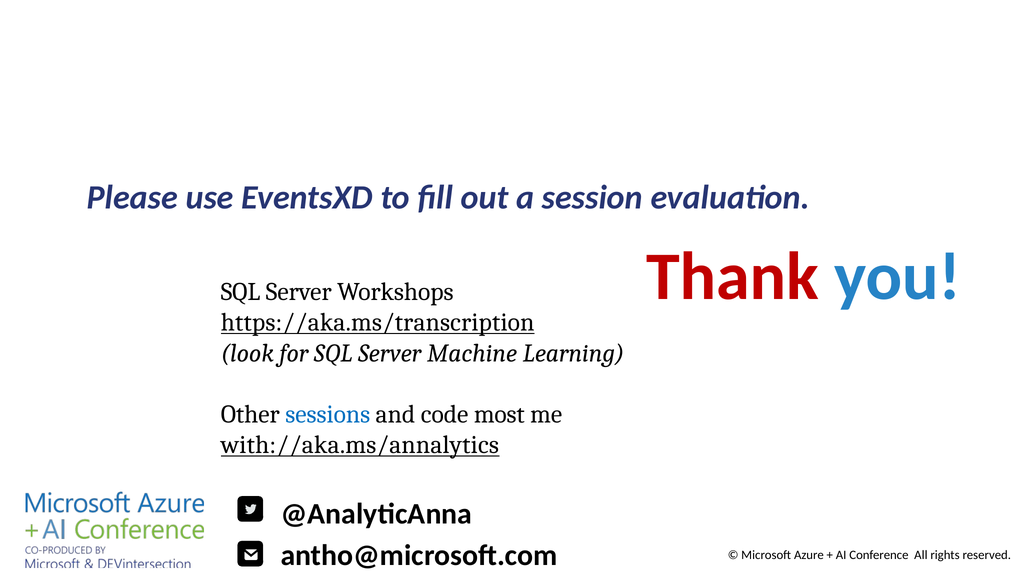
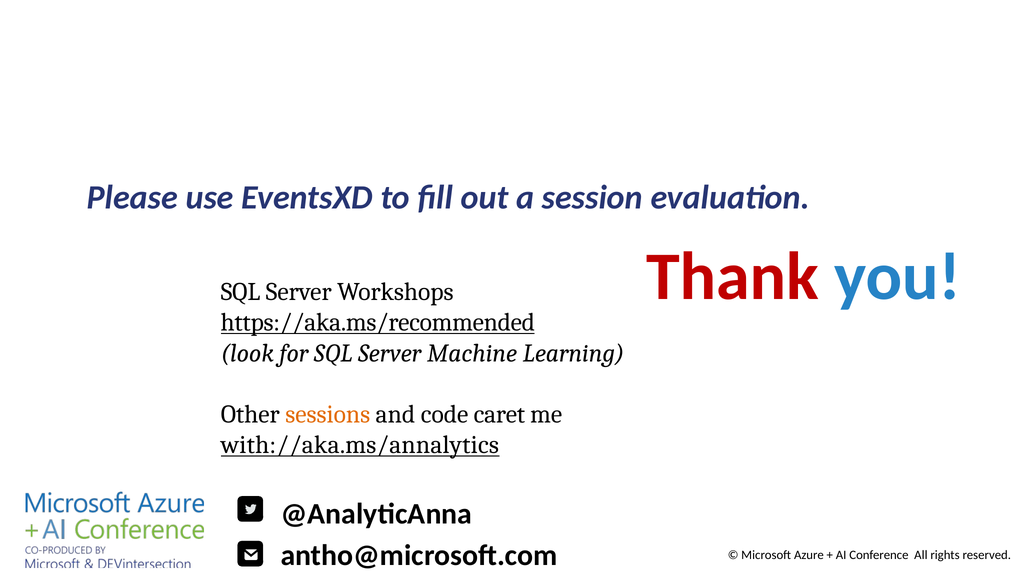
https://aka.ms/transcription: https://aka.ms/transcription -> https://aka.ms/recommended
sessions colour: blue -> orange
most: most -> caret
